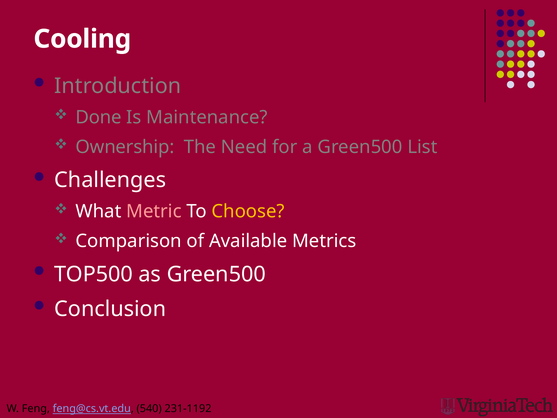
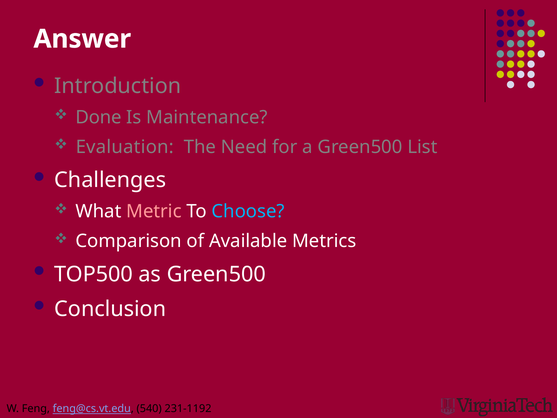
Cooling: Cooling -> Answer
Ownership: Ownership -> Evaluation
Choose colour: yellow -> light blue
